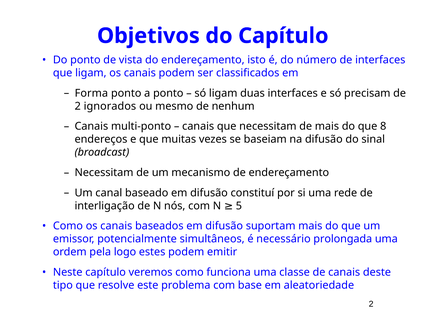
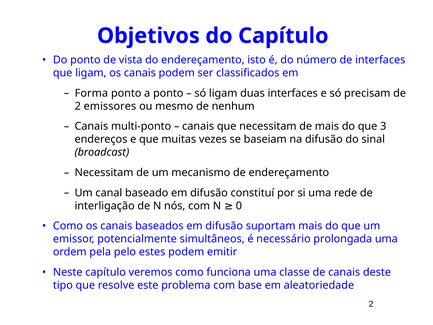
ignorados: ignorados -> emissores
8: 8 -> 3
5: 5 -> 0
logo: logo -> pelo
